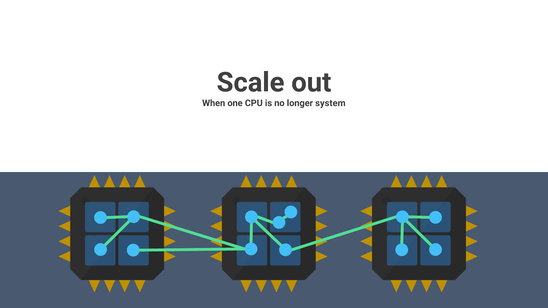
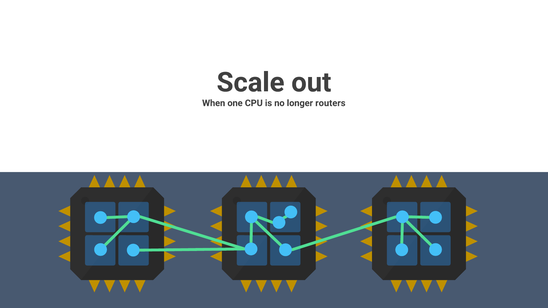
system: system -> routers
